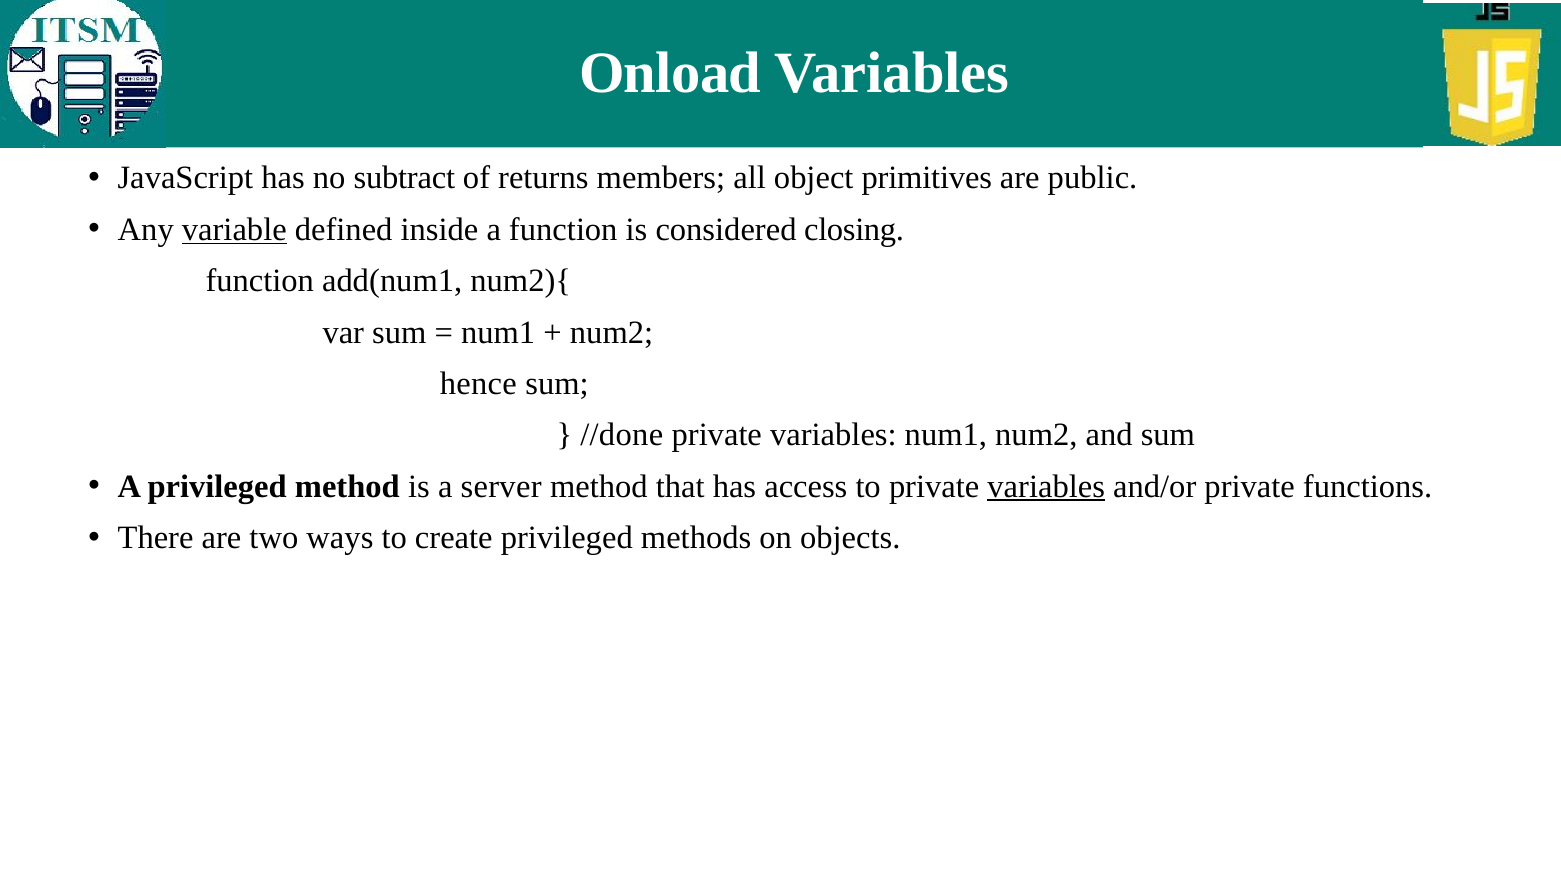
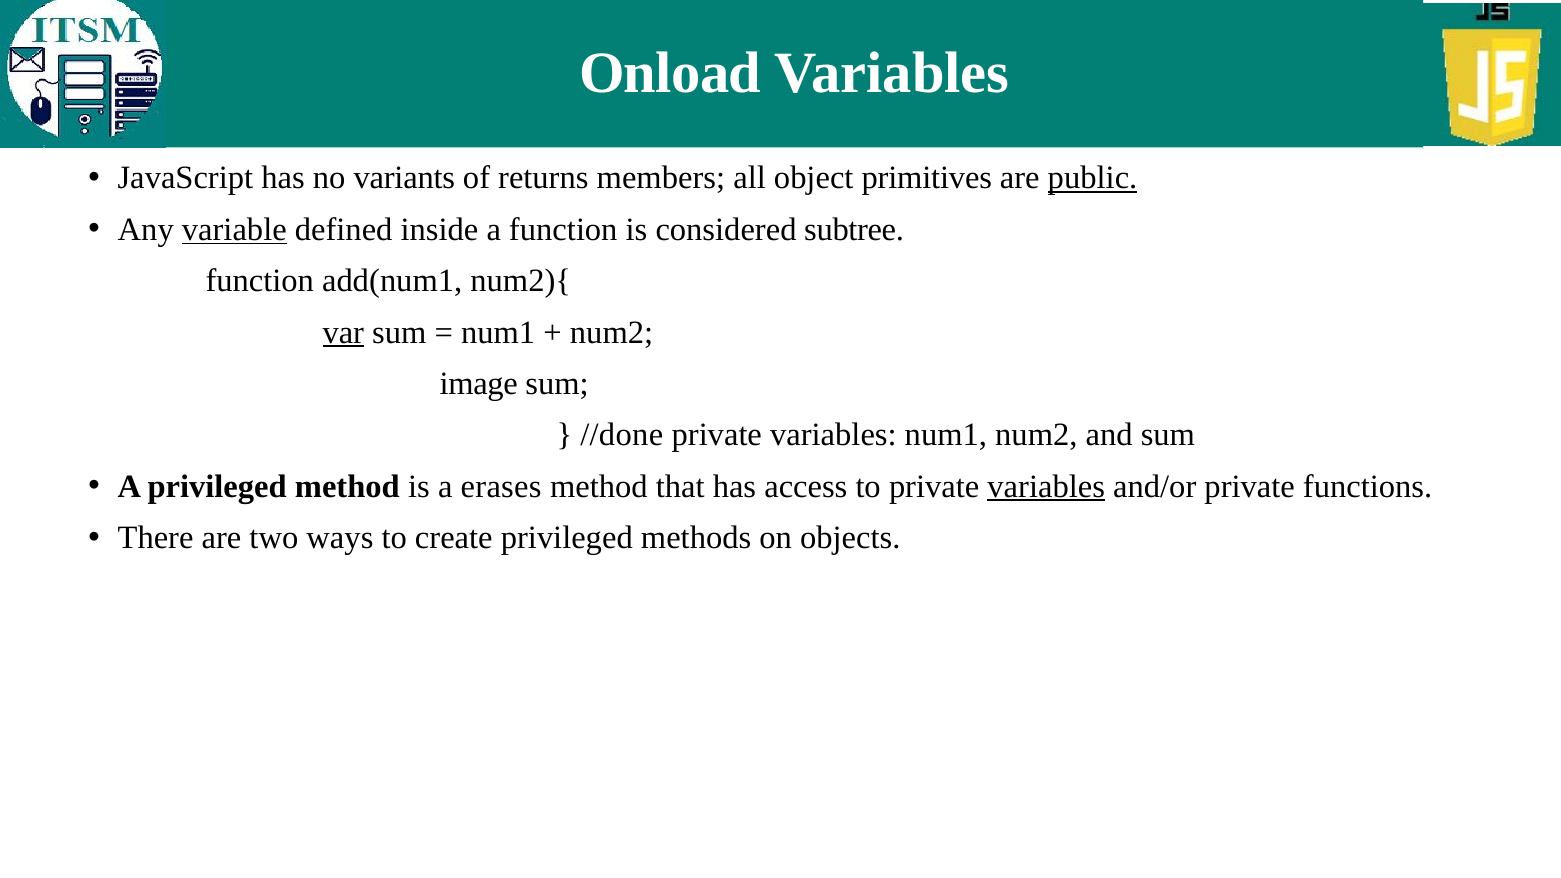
subtract: subtract -> variants
public underline: none -> present
closing: closing -> subtree
var underline: none -> present
hence: hence -> image
server: server -> erases
